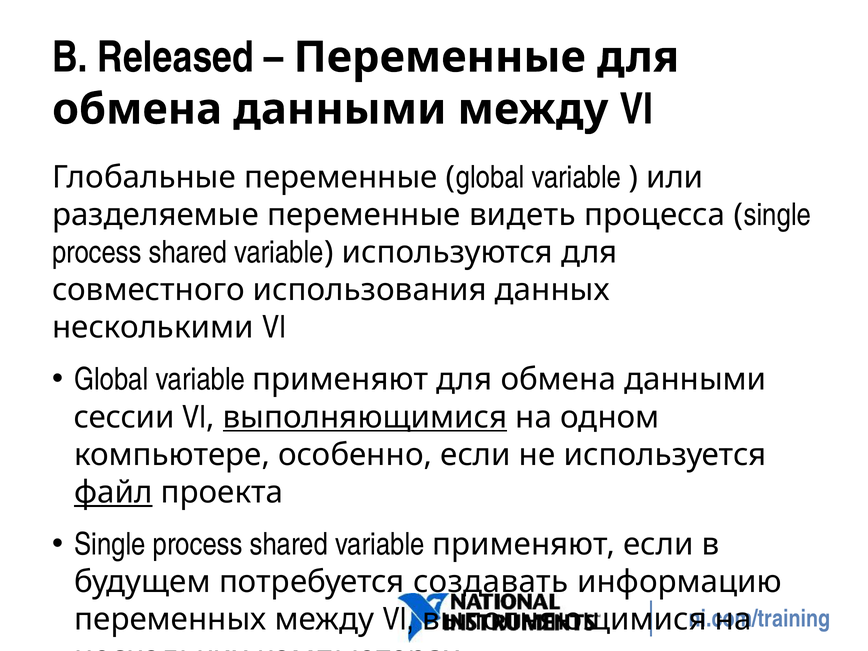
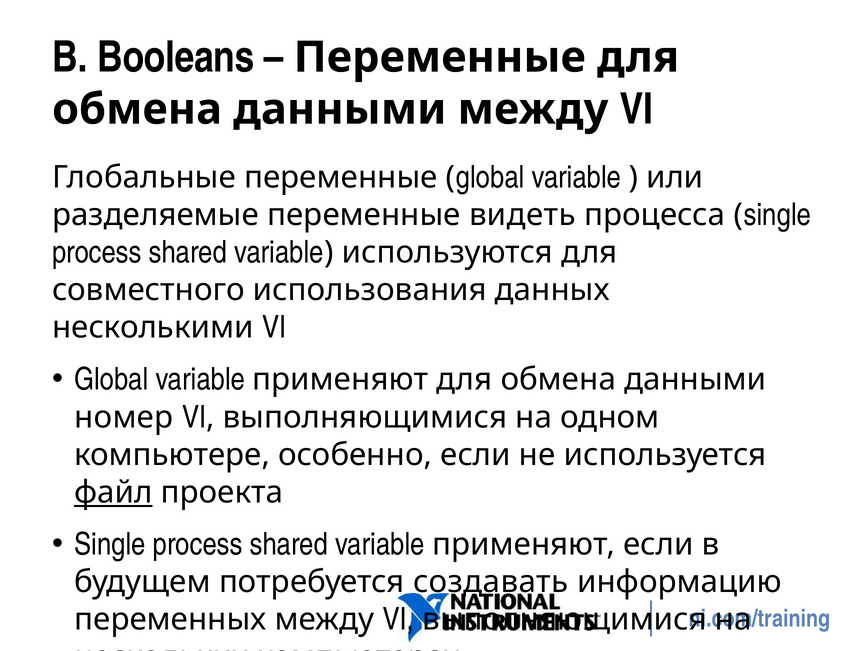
Released: Released -> Booleans
сессии: сессии -> номер
выполняющимися at (365, 417) underline: present -> none
